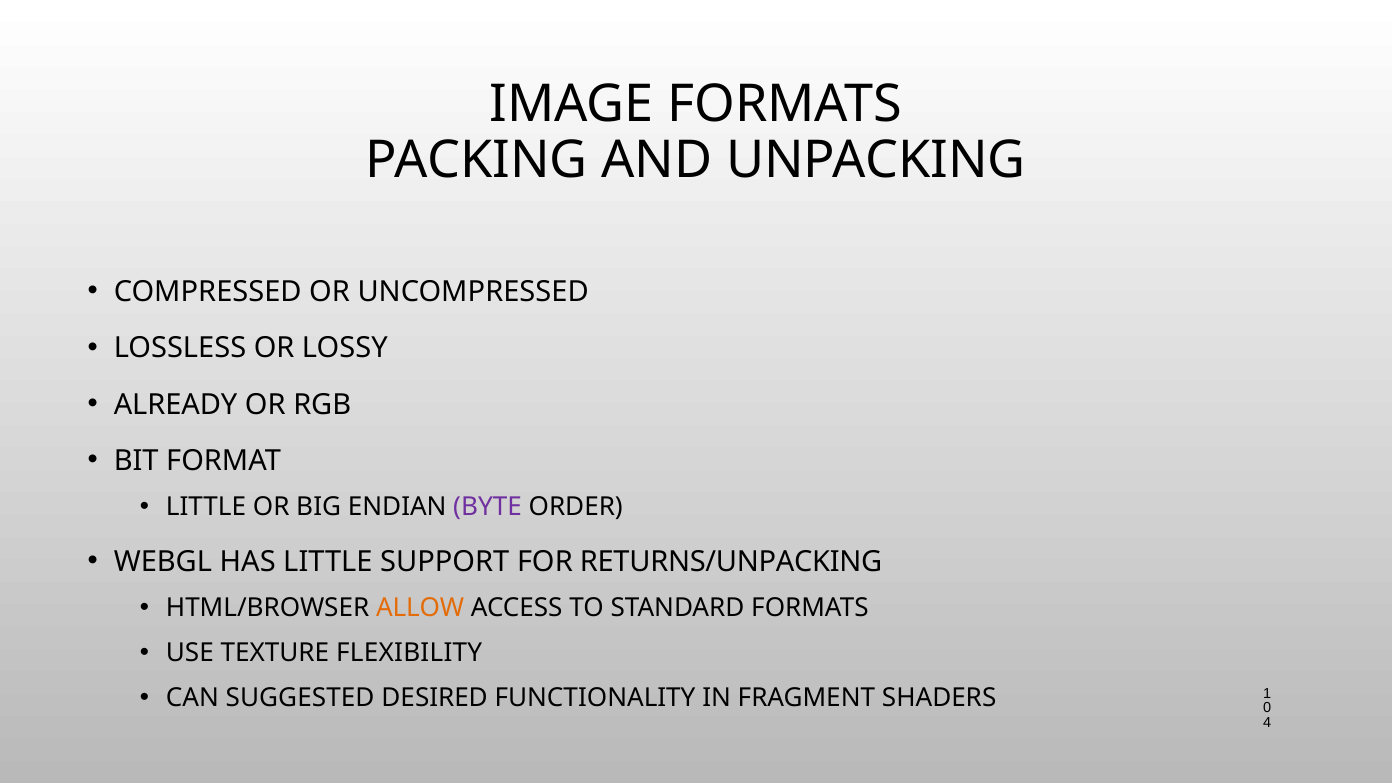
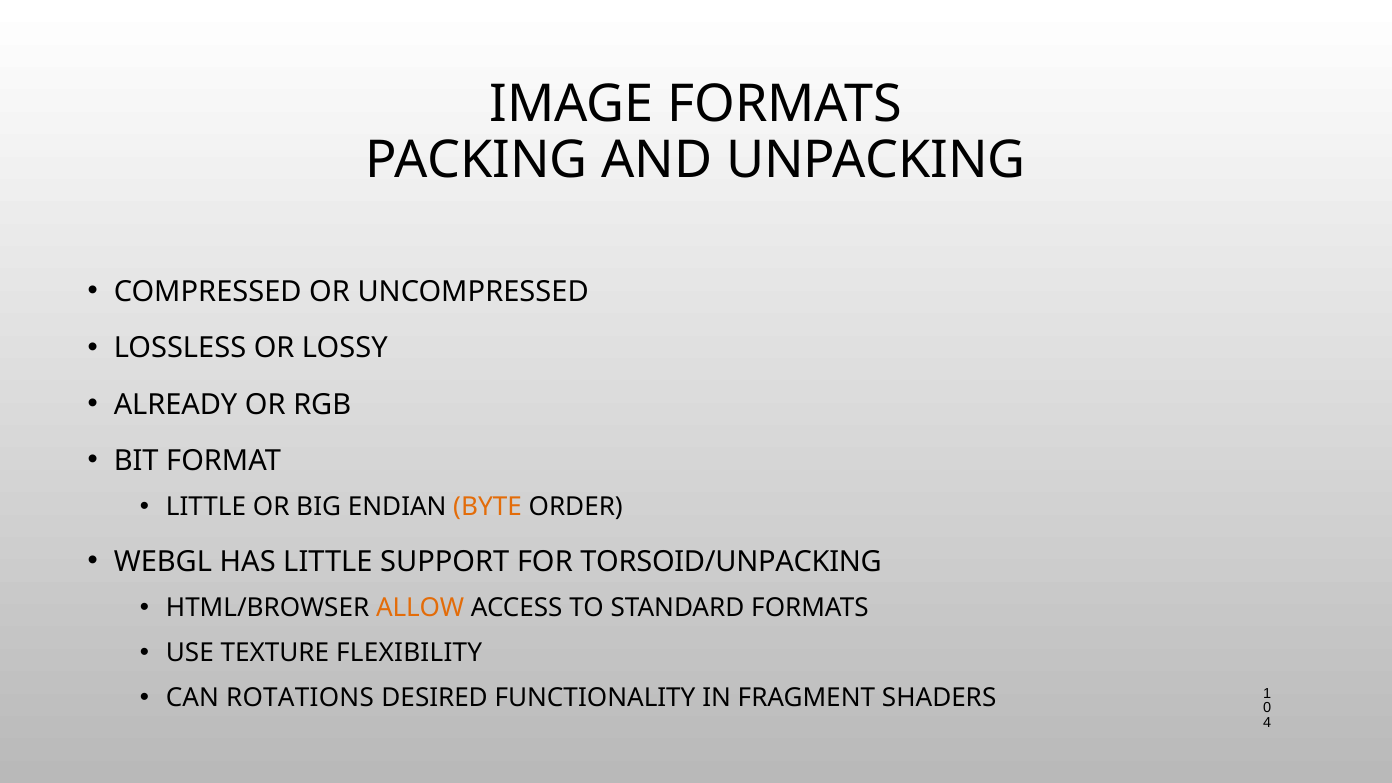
BYTE colour: purple -> orange
RETURNS/UNPACKING: RETURNS/UNPACKING -> TORSOID/UNPACKING
SUGGESTED: SUGGESTED -> ROTATIONS
